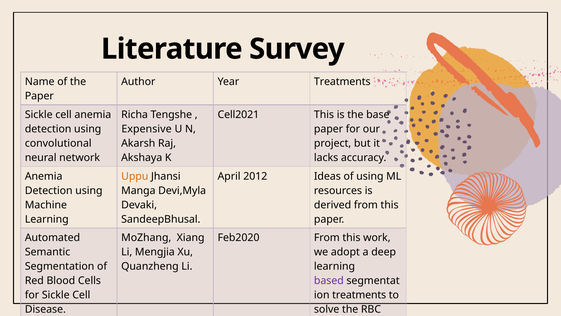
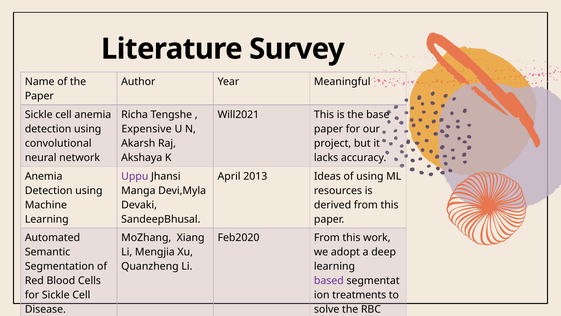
Year Treatments: Treatments -> Meaningful
Cell2021: Cell2021 -> Will2021
Uppu colour: orange -> purple
2012: 2012 -> 2013
